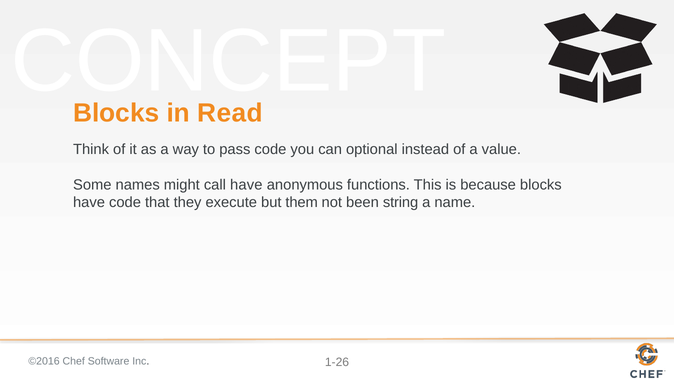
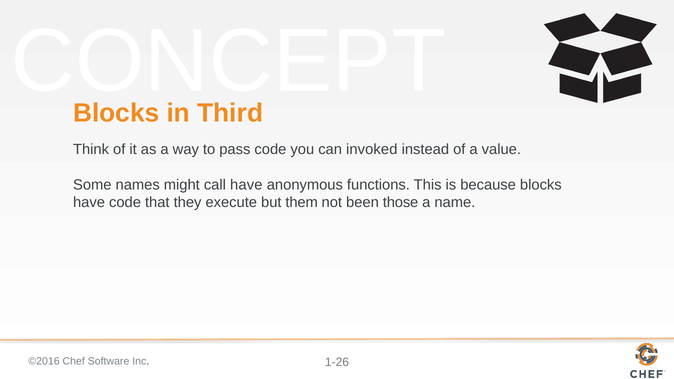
Read: Read -> Third
optional: optional -> invoked
string: string -> those
